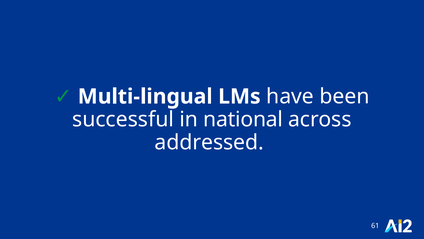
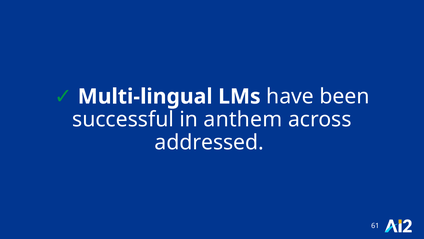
national: national -> anthem
